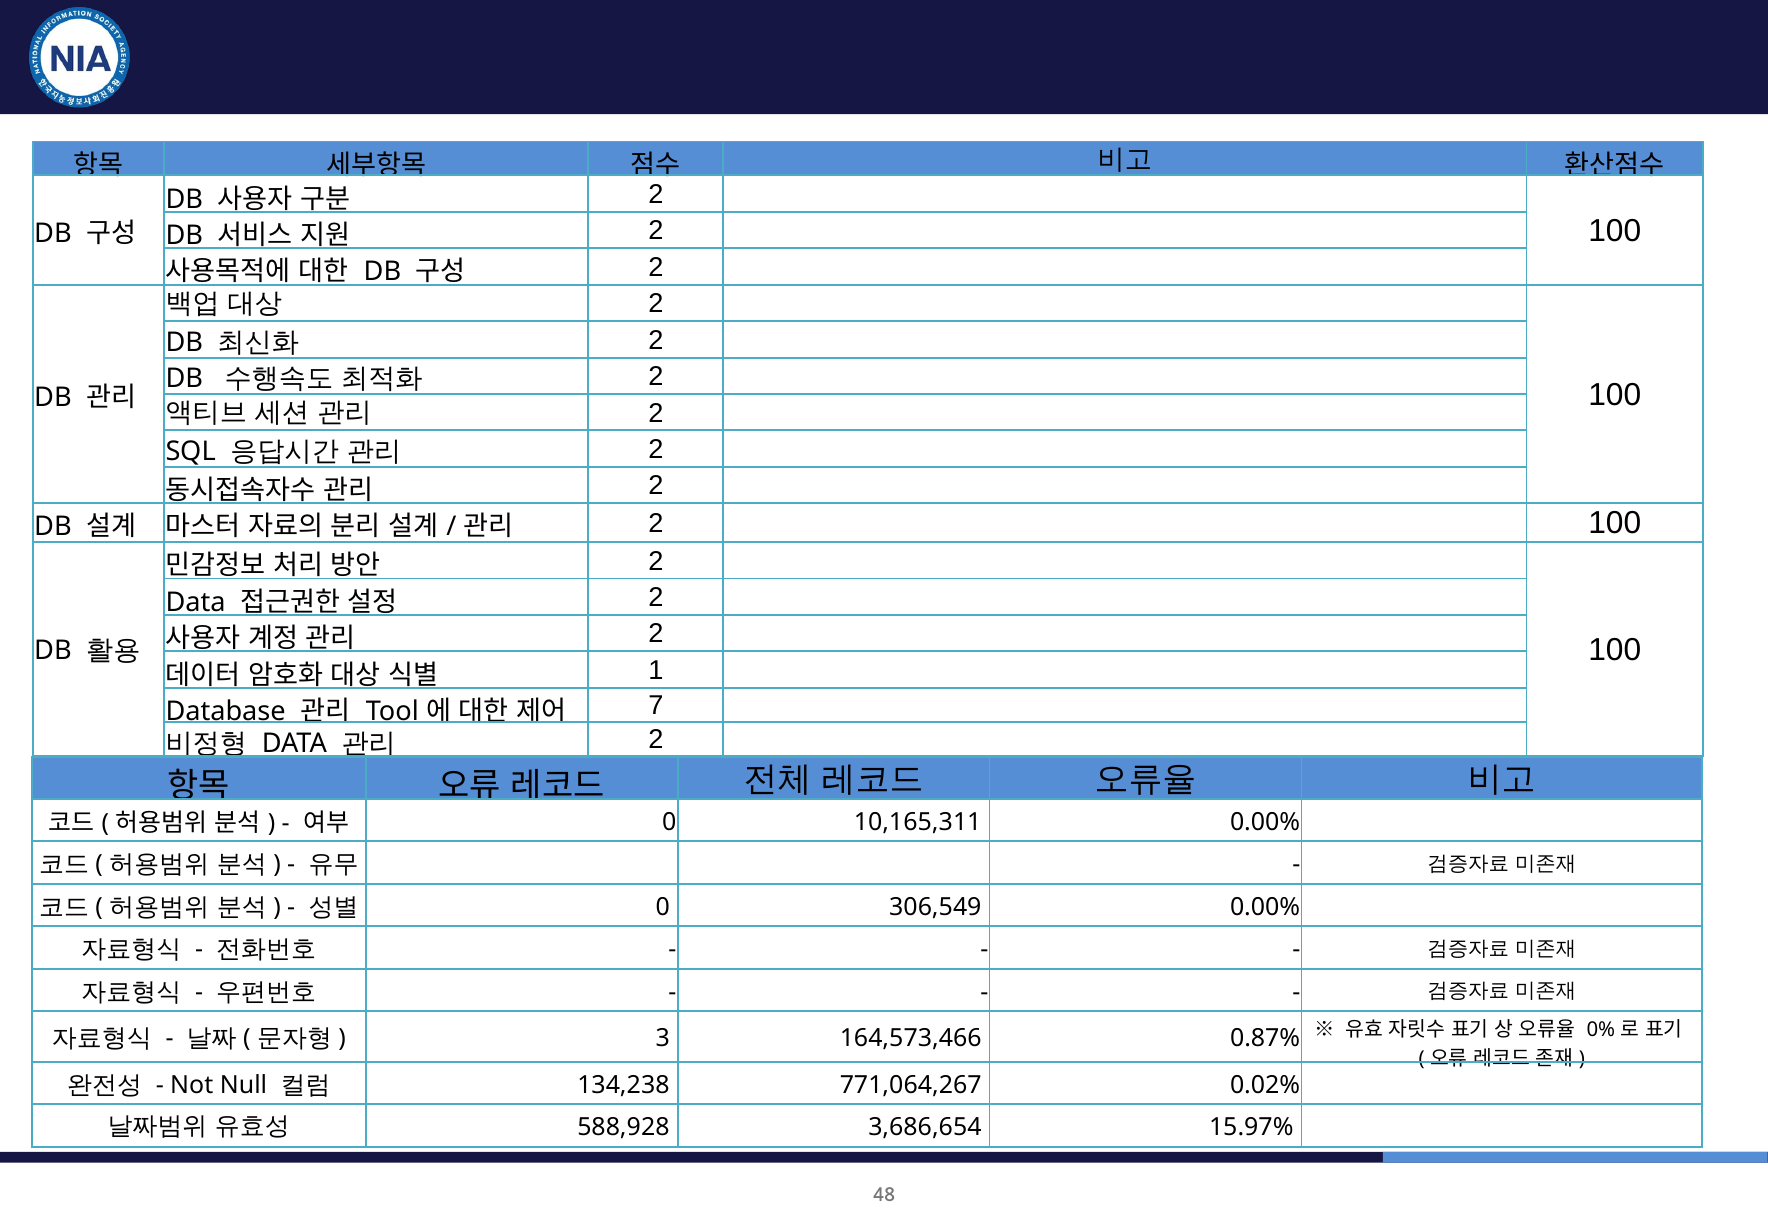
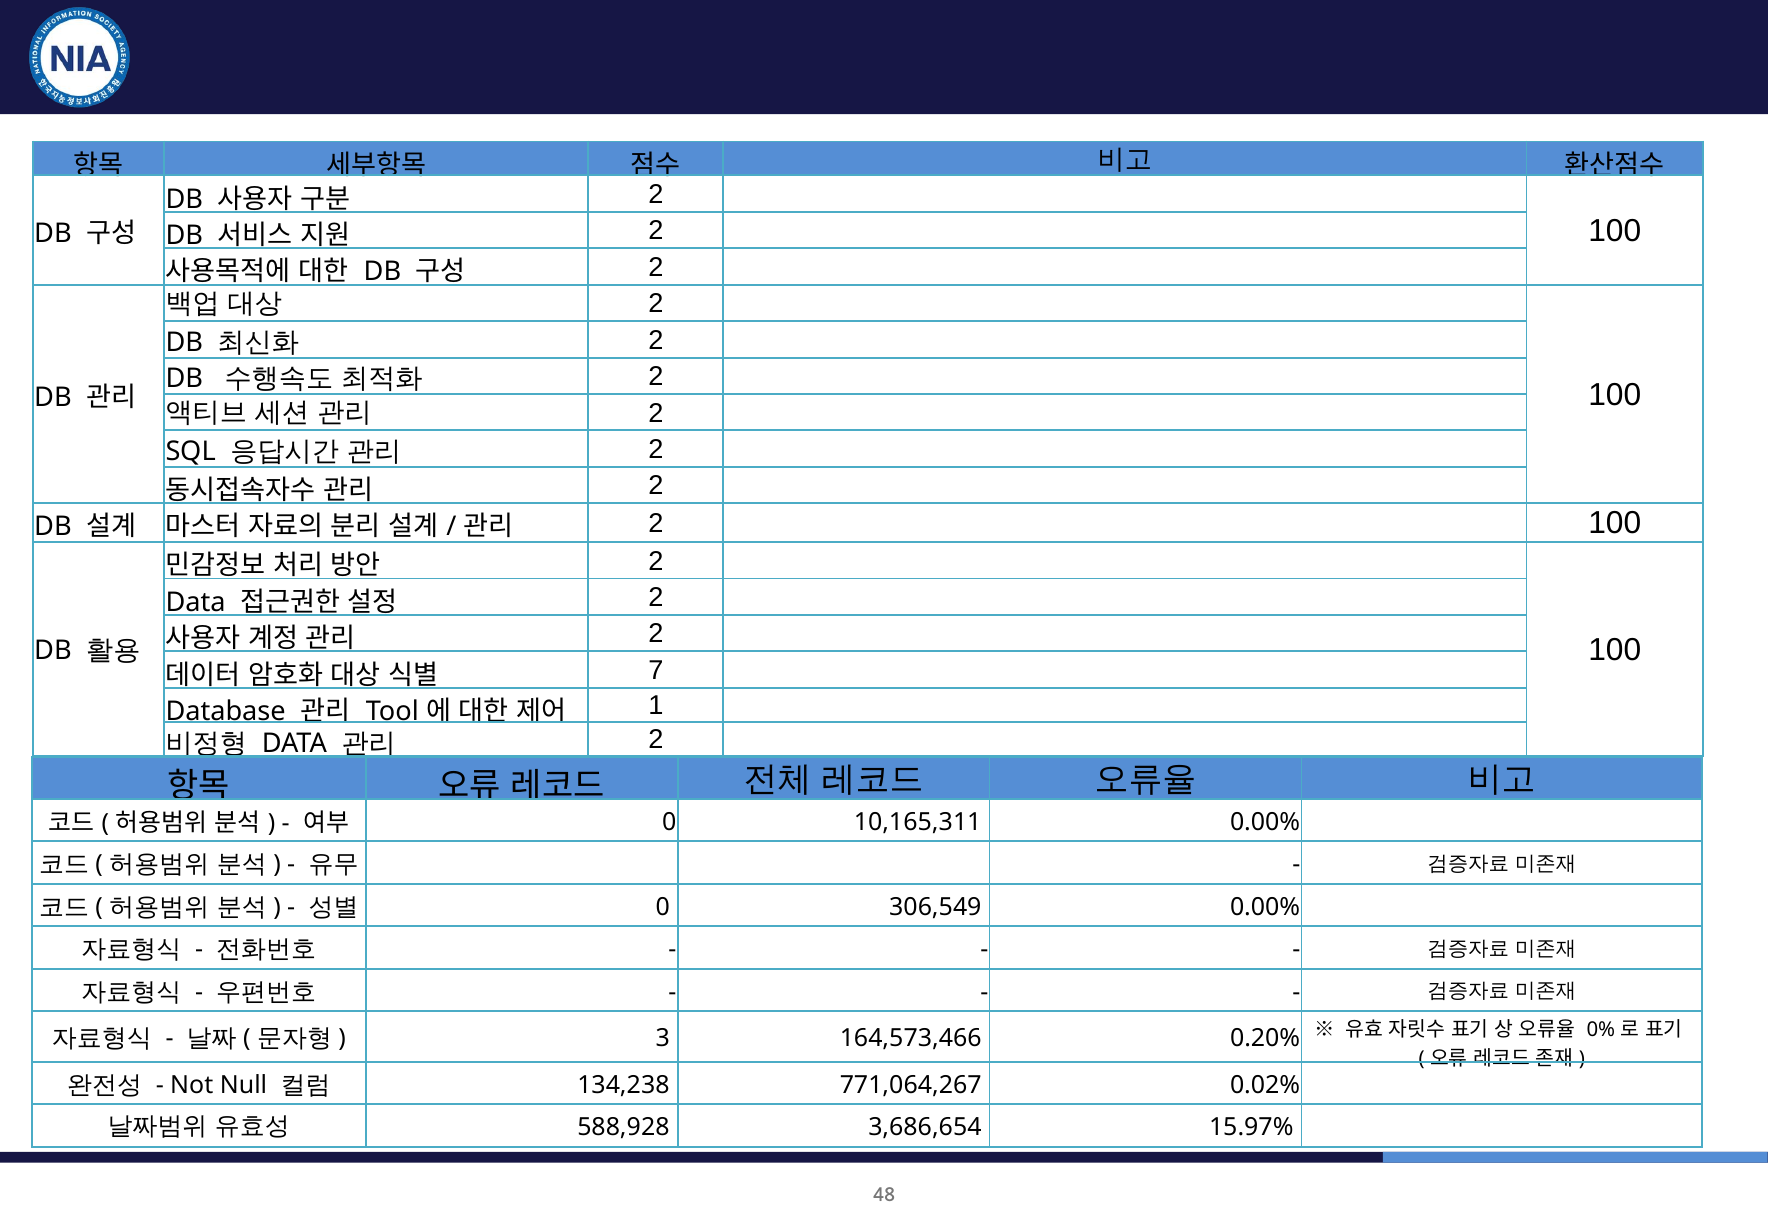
1: 1 -> 7
7: 7 -> 1
0.87%: 0.87% -> 0.20%
